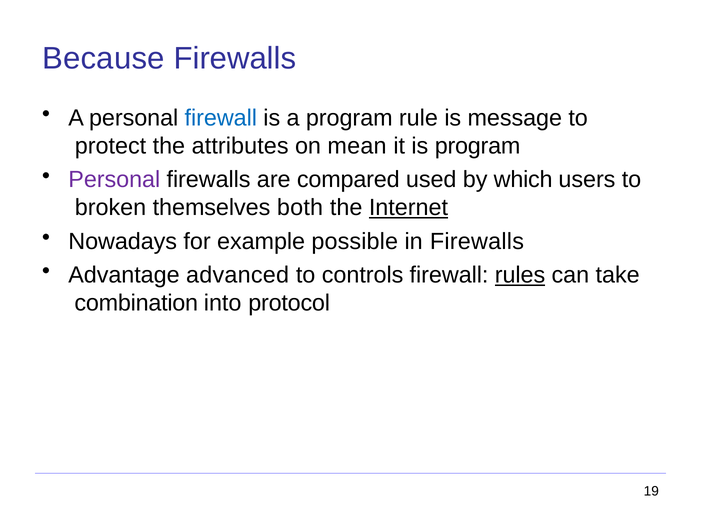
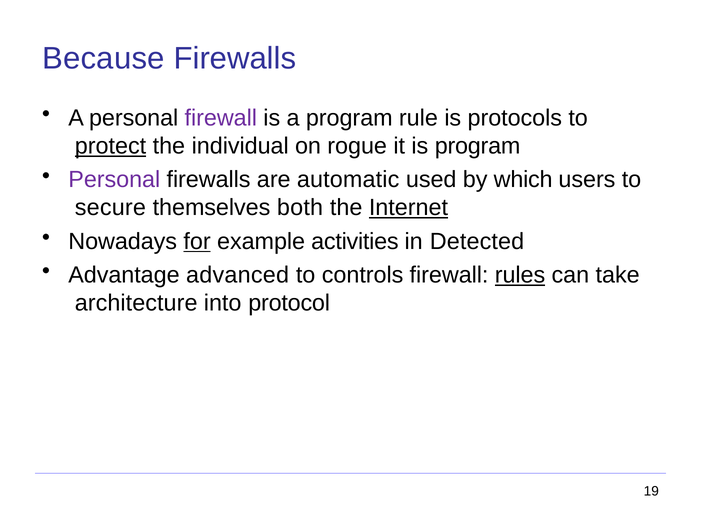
firewall at (221, 118) colour: blue -> purple
message: message -> protocols
protect underline: none -> present
attributes: attributes -> individual
mean: mean -> rogue
compared: compared -> automatic
broken: broken -> secure
for underline: none -> present
possible: possible -> activities
in Firewalls: Firewalls -> Detected
combination: combination -> architecture
